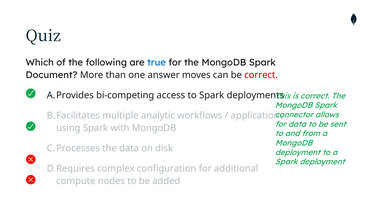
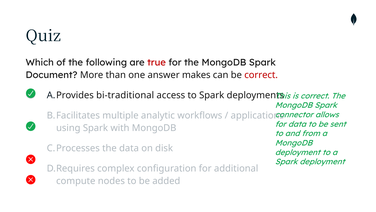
true colour: blue -> red
moves: moves -> makes
bi-competing: bi-competing -> bi-traditional
